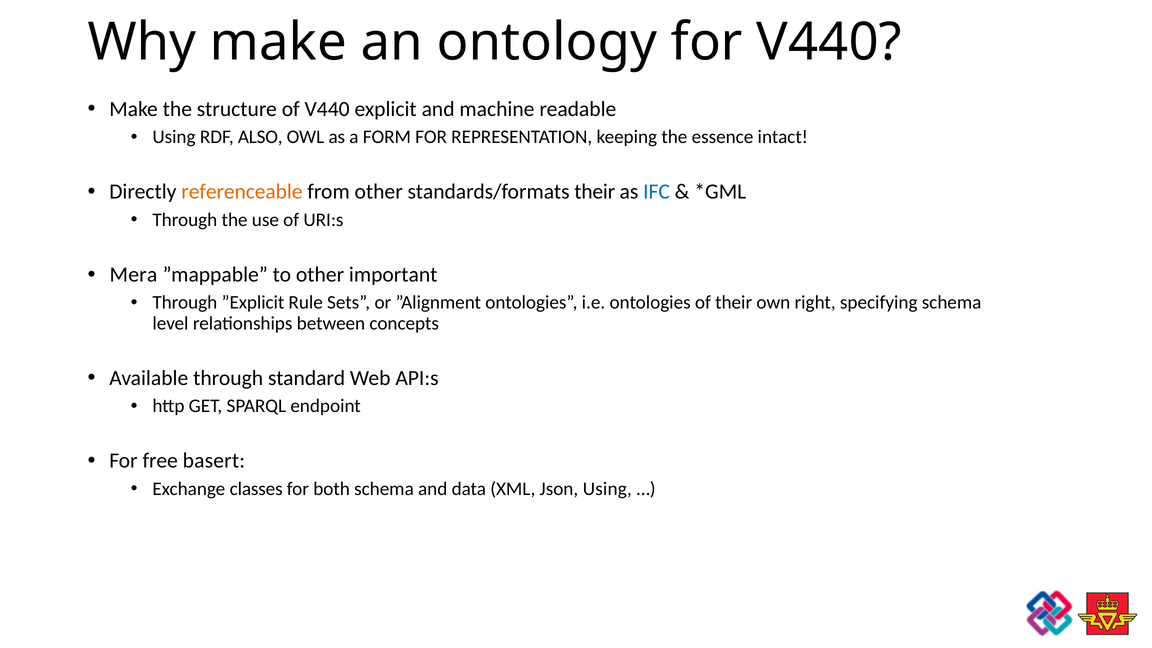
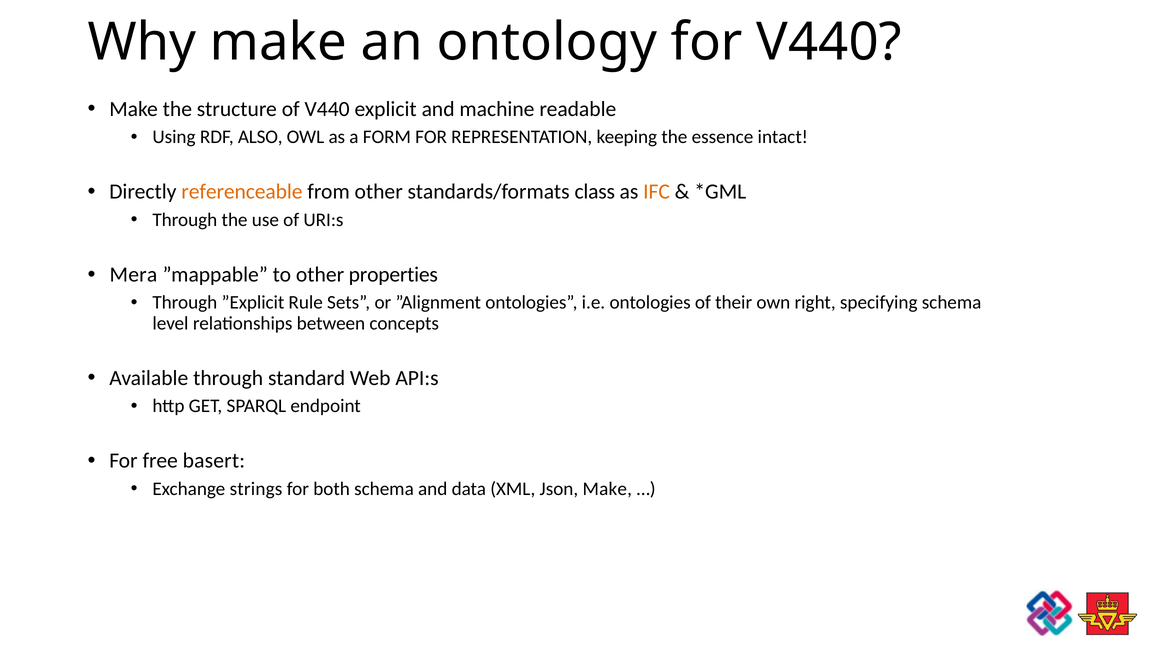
standards/formats their: their -> class
IFC colour: blue -> orange
important: important -> properties
classes: classes -> strings
Json Using: Using -> Make
